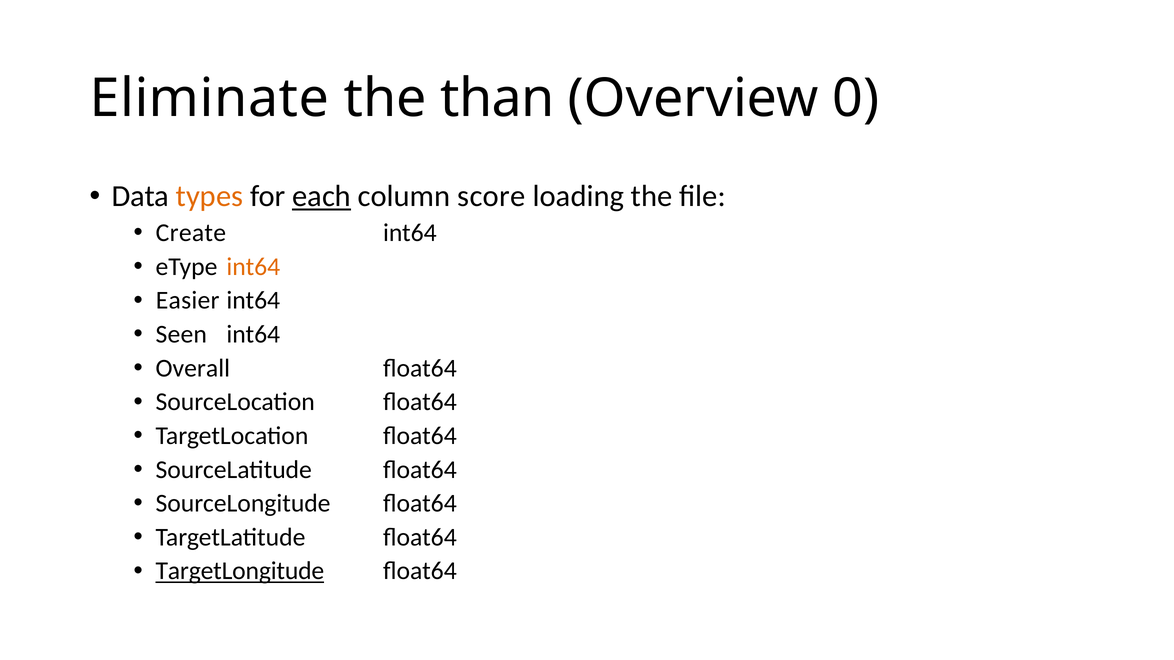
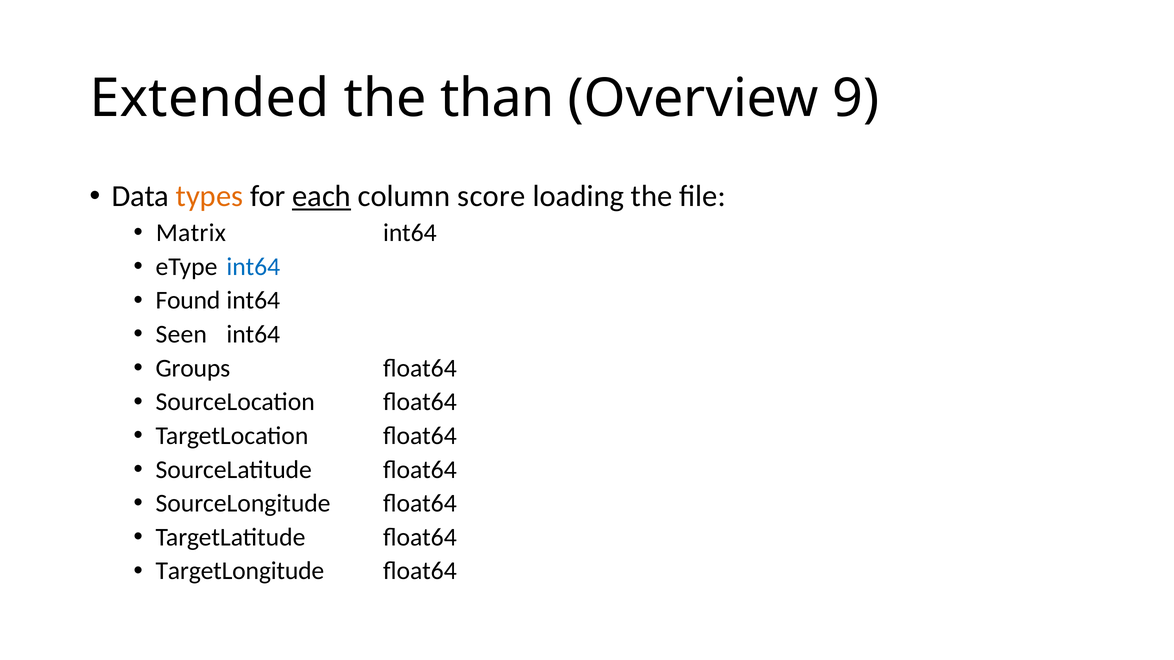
Eliminate: Eliminate -> Extended
0: 0 -> 9
Create: Create -> Matrix
int64 at (253, 267) colour: orange -> blue
Easier: Easier -> Found
Overall: Overall -> Groups
TargetLongitude underline: present -> none
